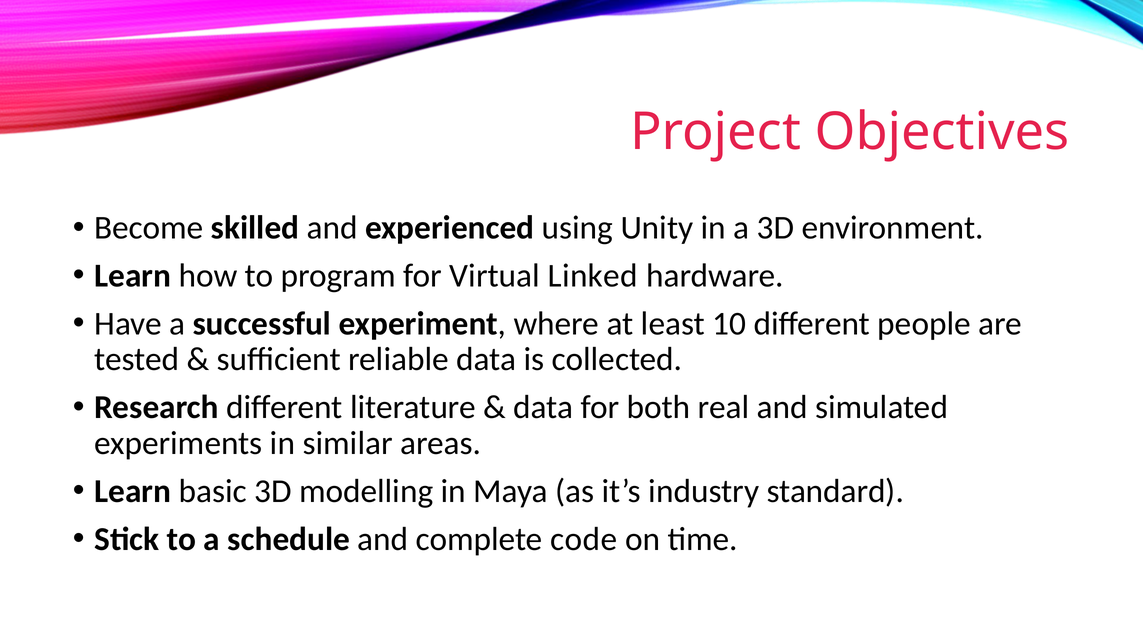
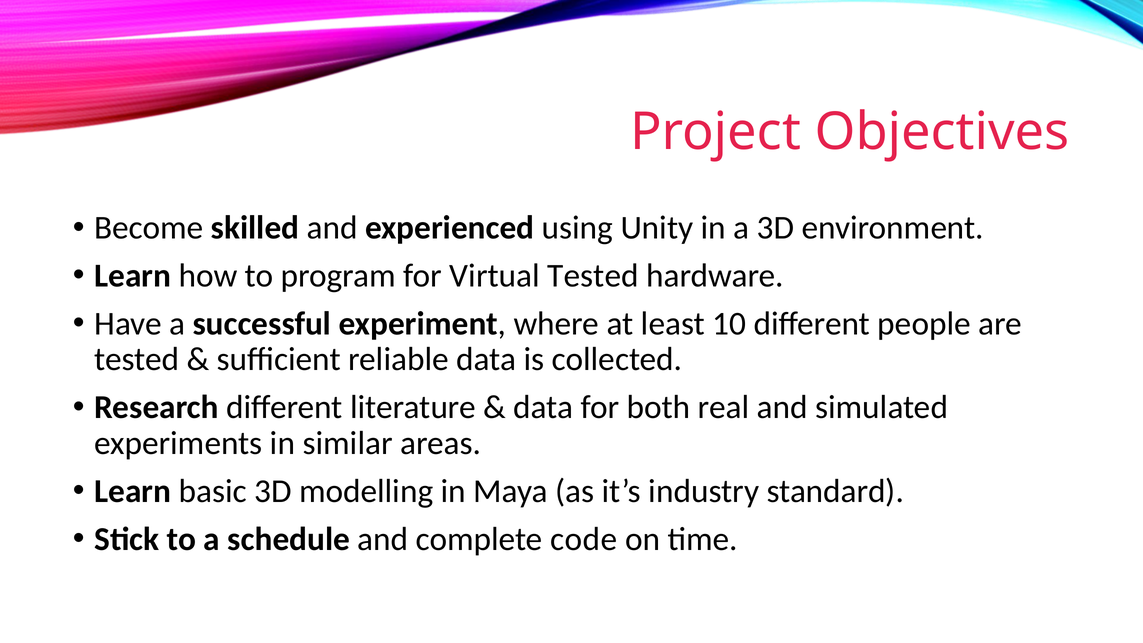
Virtual Linked: Linked -> Tested
